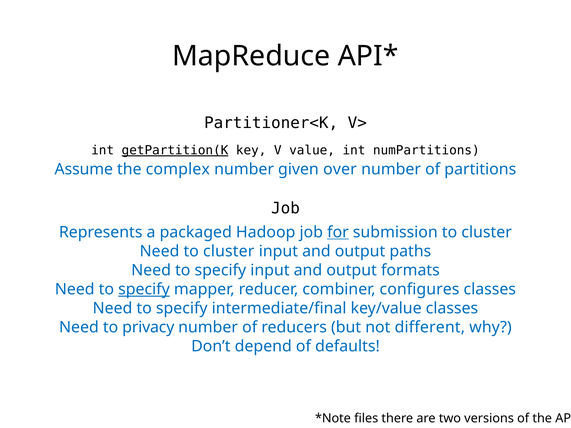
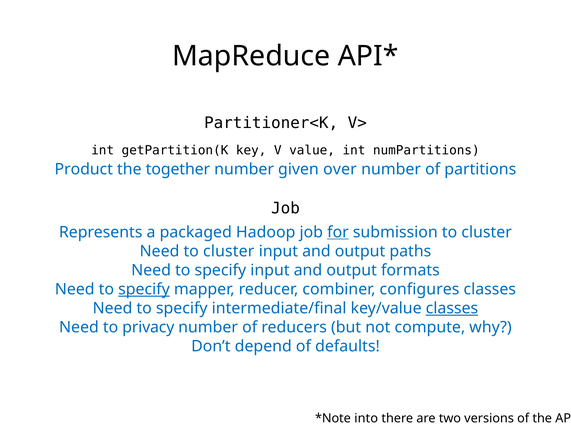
getPartition(K underline: present -> none
Assume: Assume -> Product
complex: complex -> together
classes at (452, 308) underline: none -> present
different: different -> compute
files: files -> into
